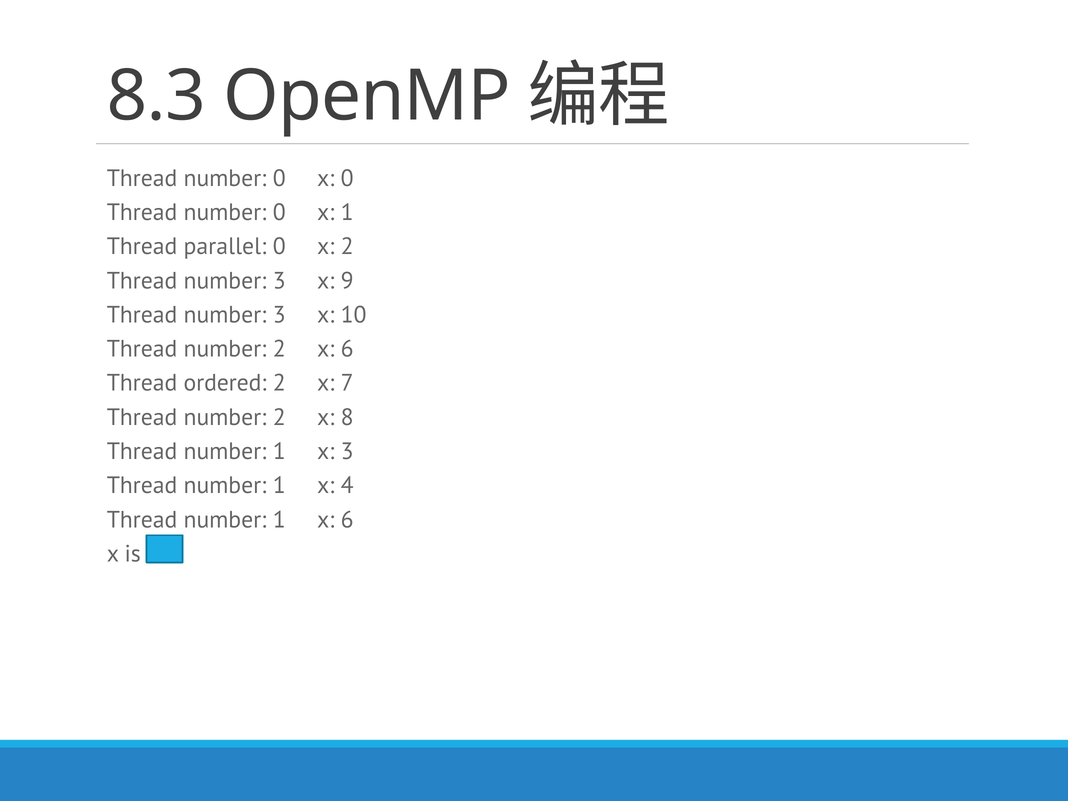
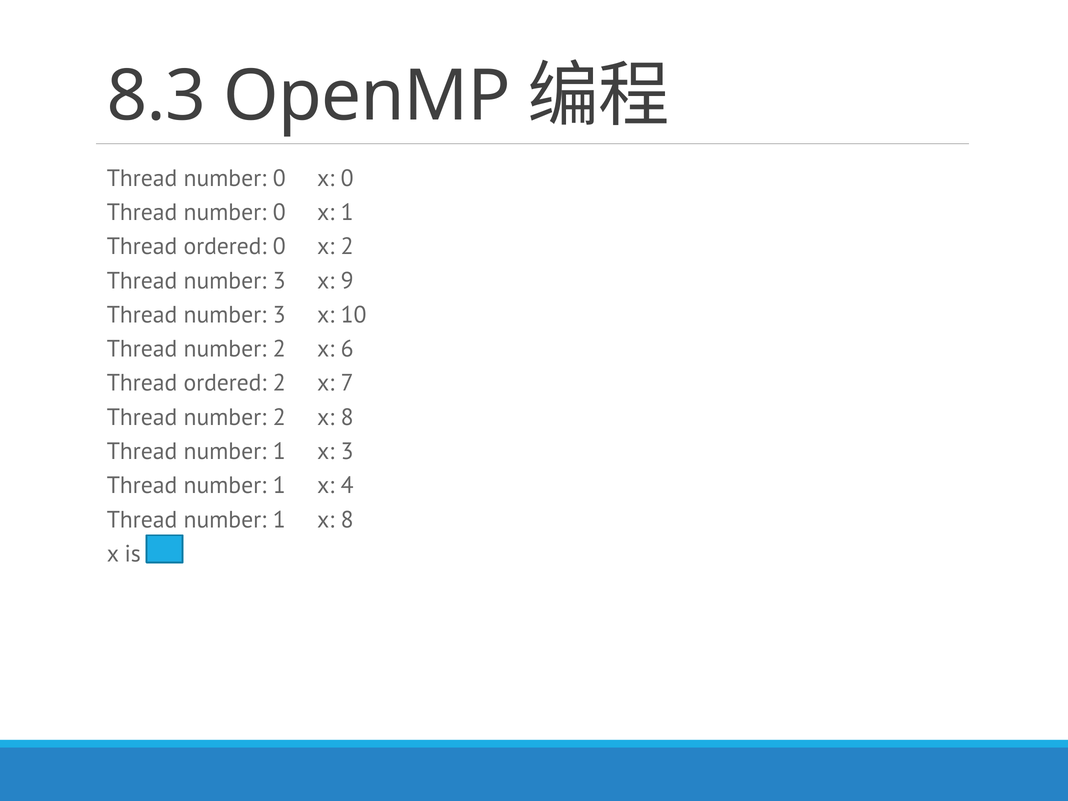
parallel at (225, 247): parallel -> ordered
1 x 6: 6 -> 8
